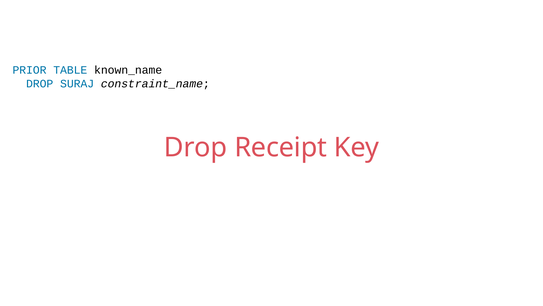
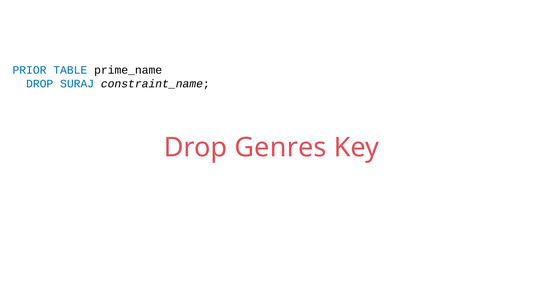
known_name: known_name -> prime_name
Receipt: Receipt -> Genres
